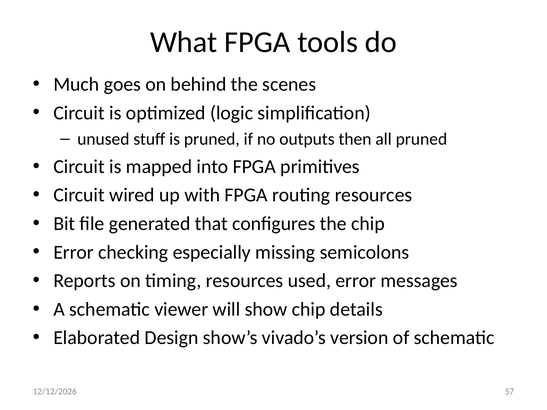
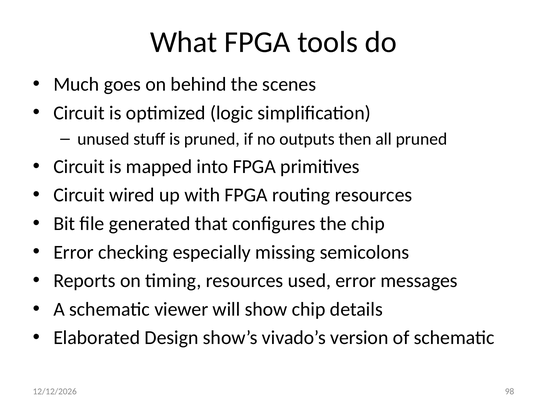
57: 57 -> 98
